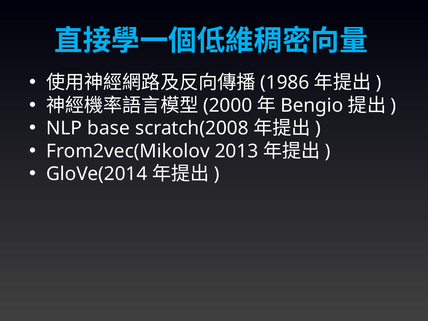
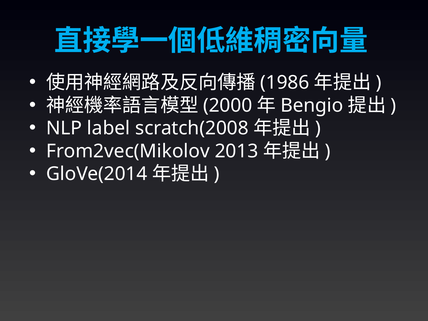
base: base -> label
